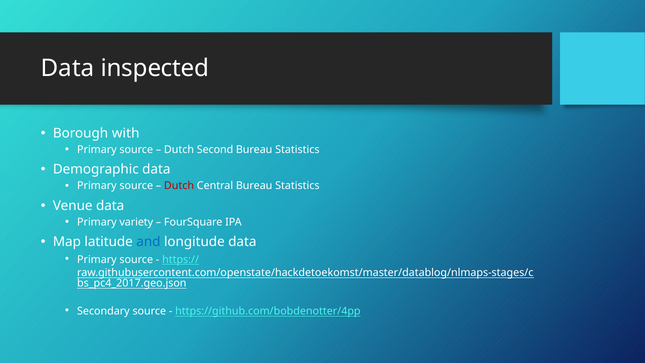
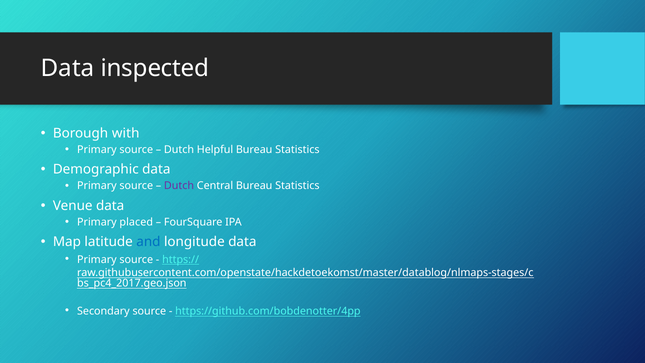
Second: Second -> Helpful
Dutch at (179, 186) colour: red -> purple
variety: variety -> placed
